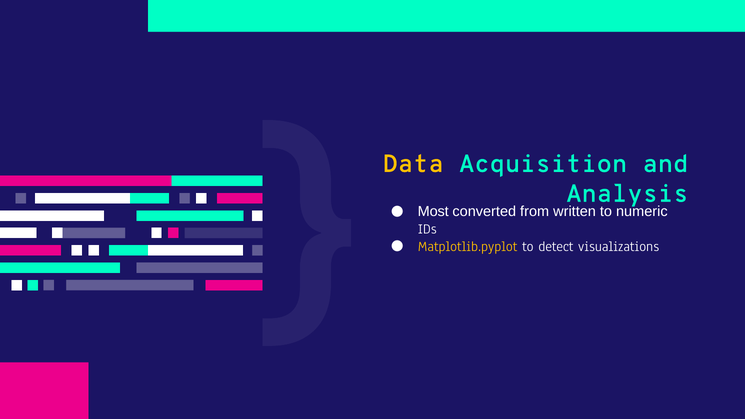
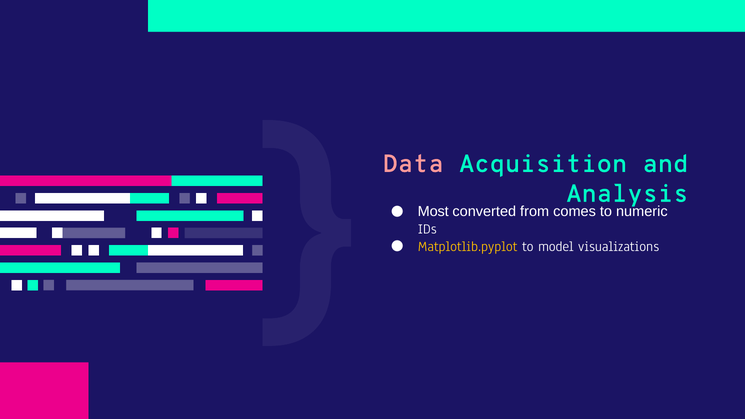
Data colour: yellow -> pink
written: written -> comes
detect: detect -> model
